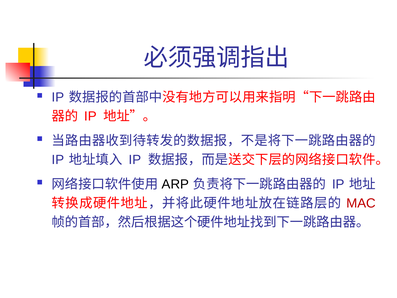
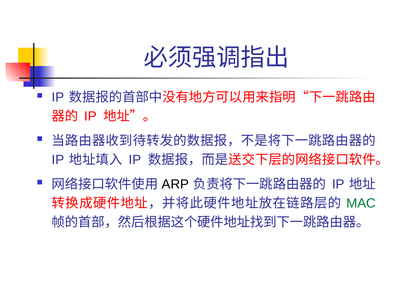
MAC colour: red -> green
